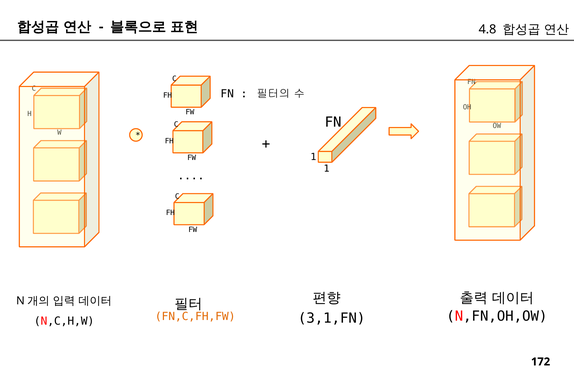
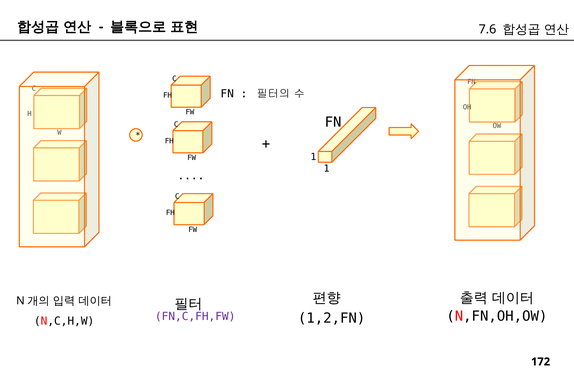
4.8: 4.8 -> 7.6
3,1,FN: 3,1,FN -> 1,2,FN
FN,C,FH,FW colour: orange -> purple
